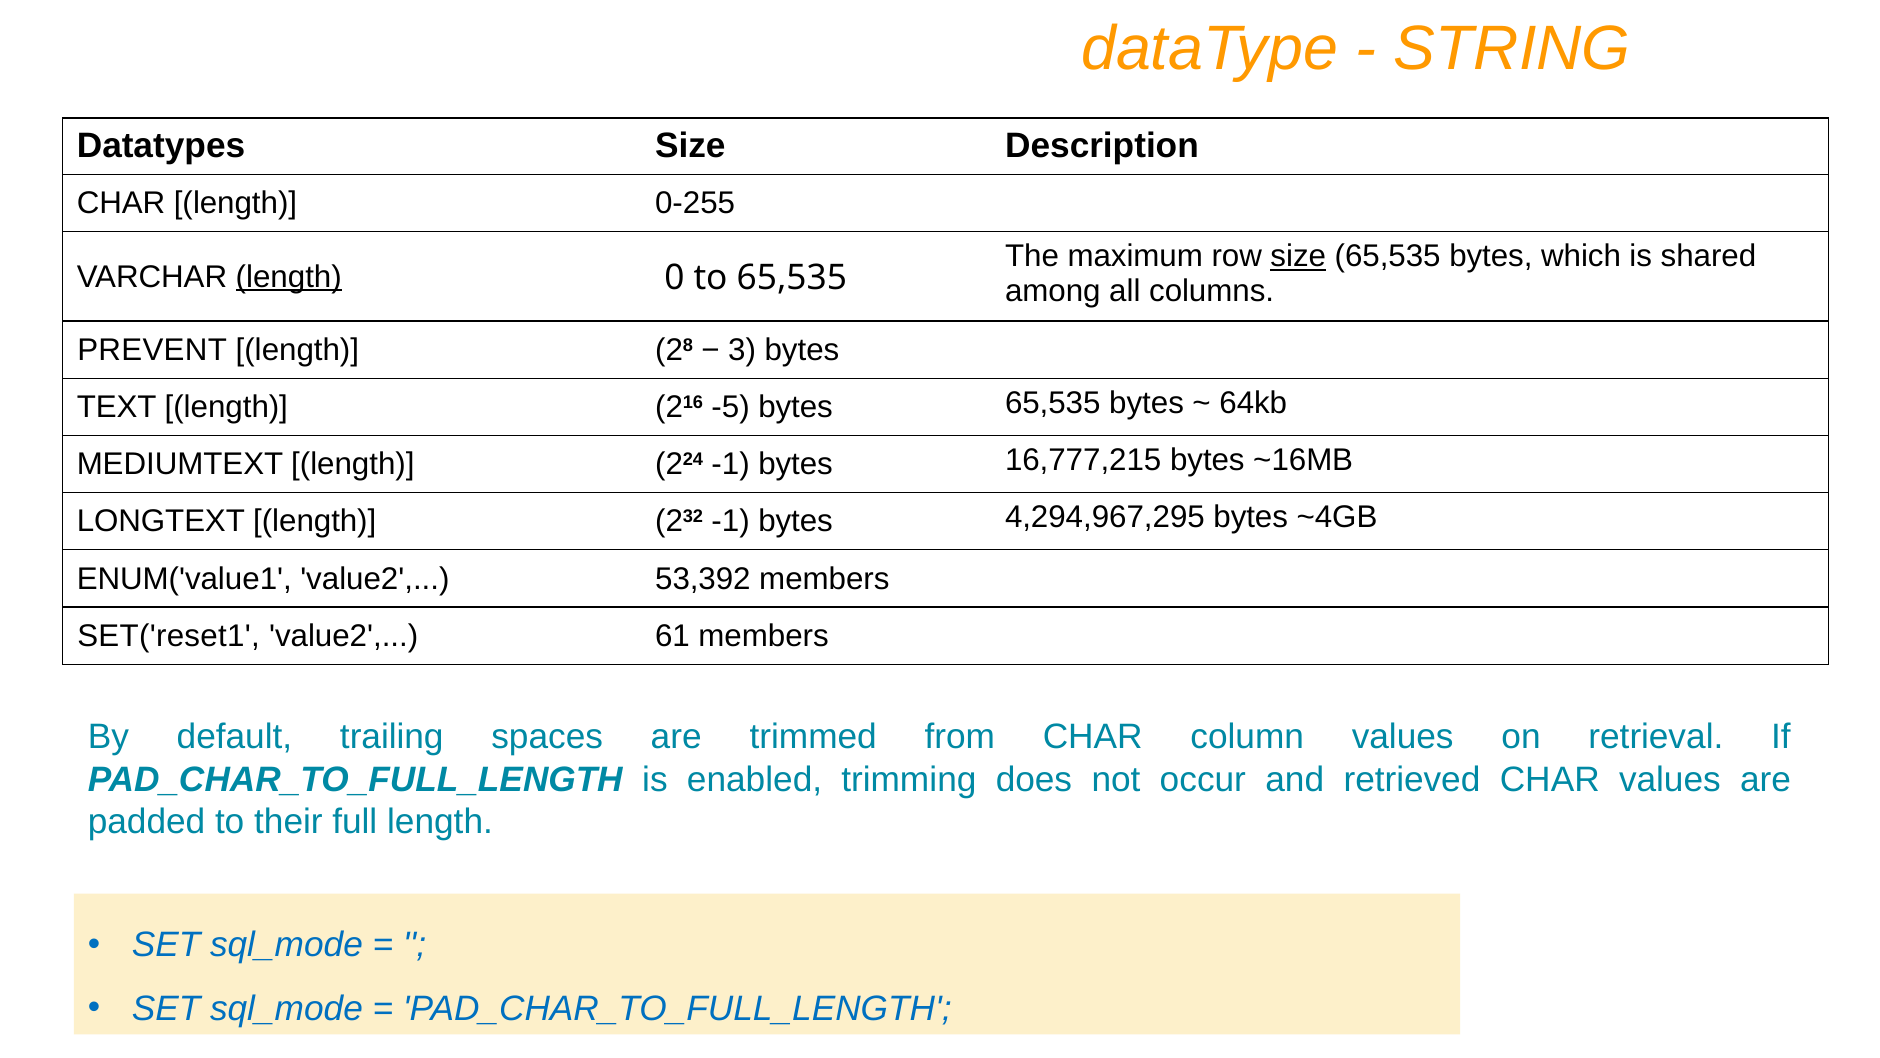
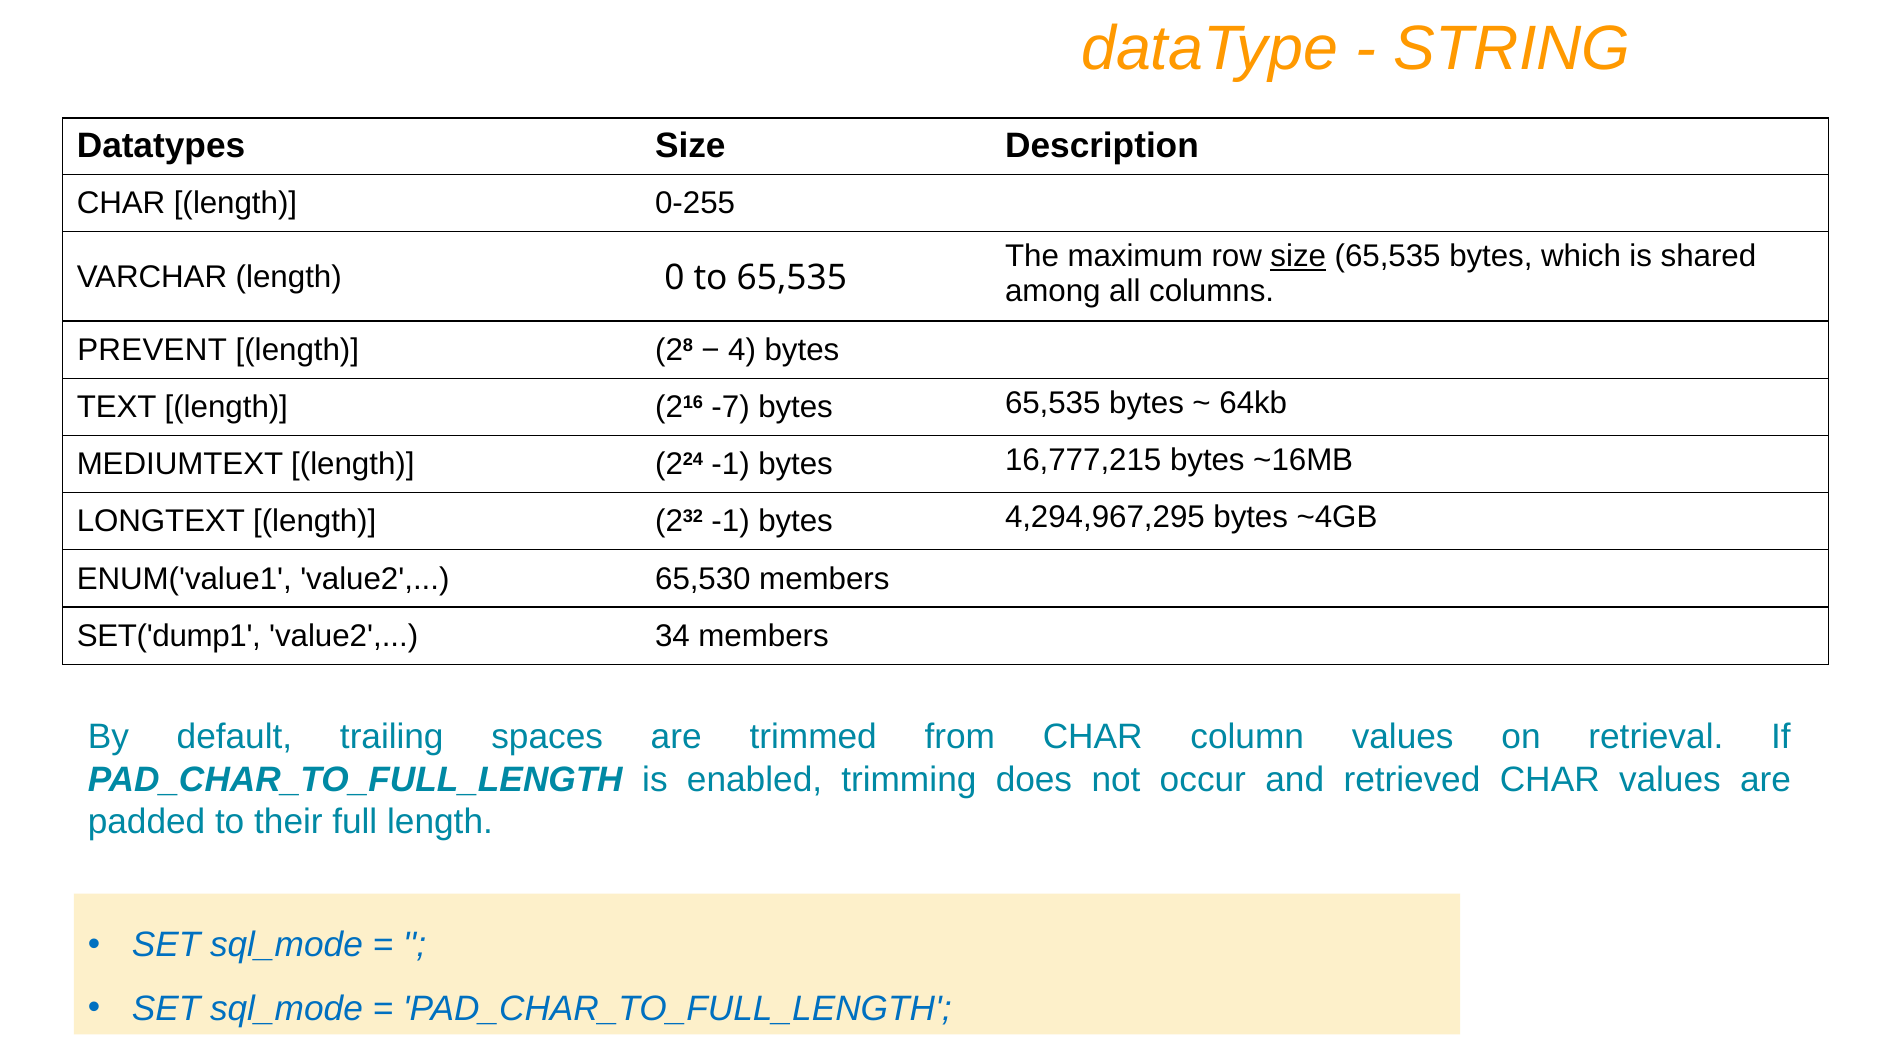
length at (289, 277) underline: present -> none
3: 3 -> 4
-5: -5 -> -7
53,392: 53,392 -> 65,530
SET('reset1: SET('reset1 -> SET('dump1
61: 61 -> 34
